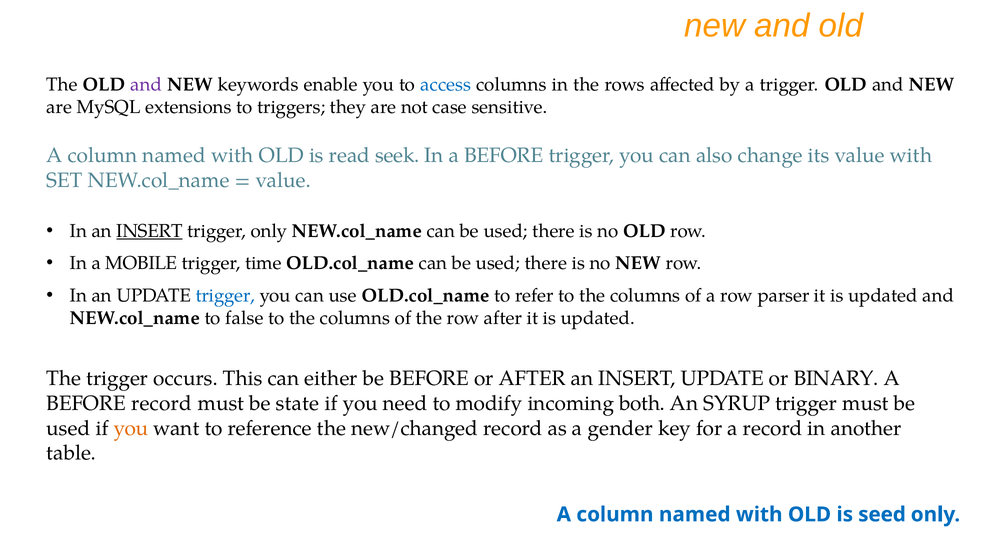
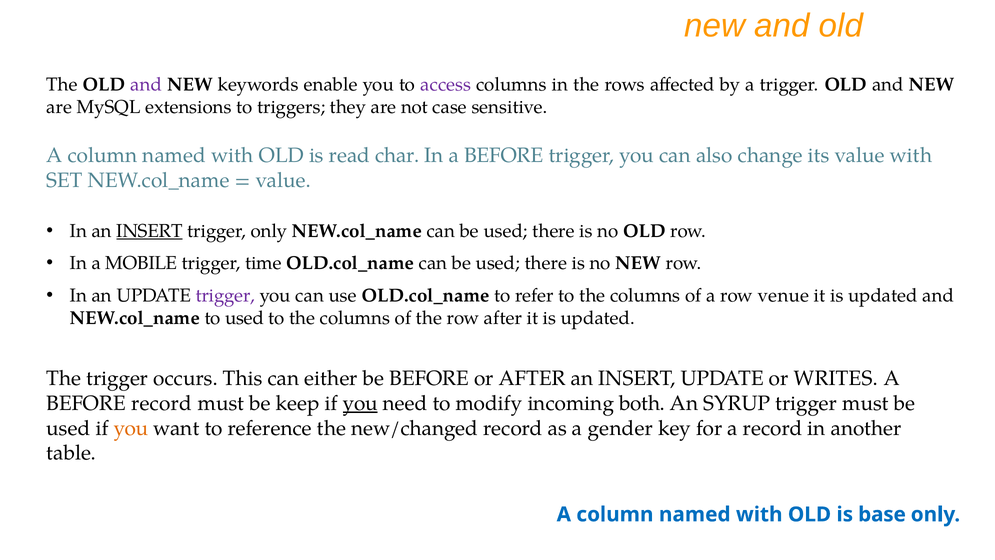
access colour: blue -> purple
seek: seek -> char
trigger at (225, 295) colour: blue -> purple
parser: parser -> venue
to false: false -> used
BINARY: BINARY -> WRITES
state: state -> keep
you at (360, 403) underline: none -> present
seed: seed -> base
